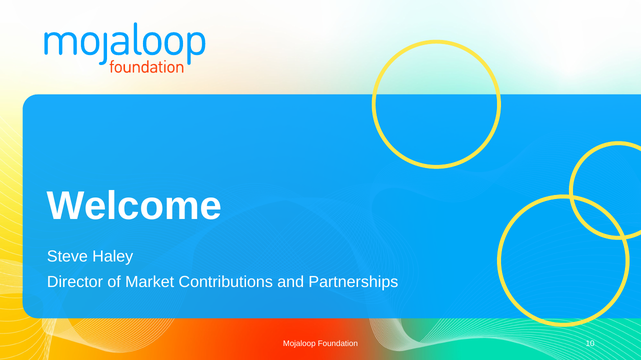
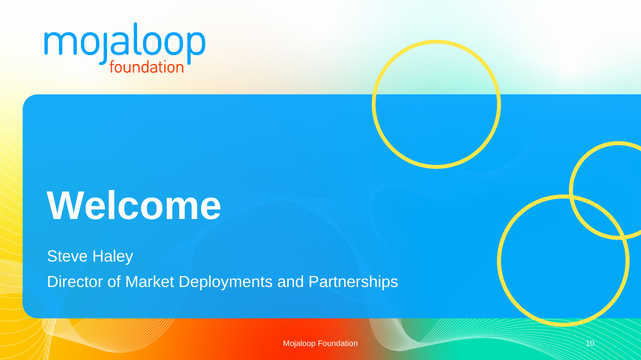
Contributions: Contributions -> Deployments
